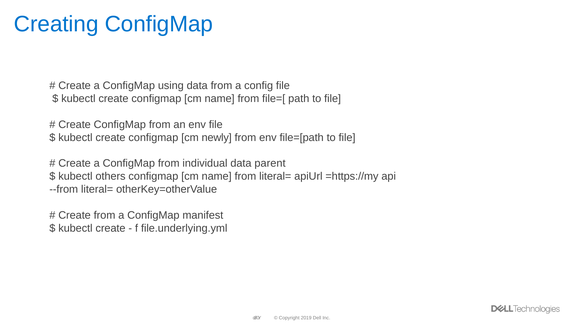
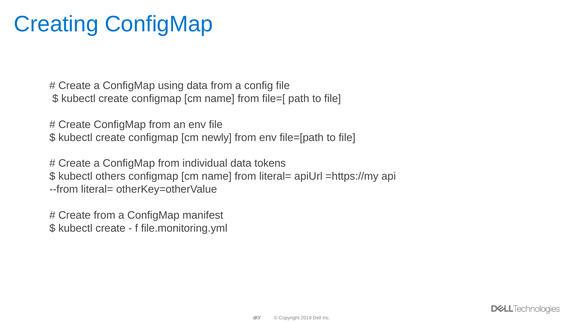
parent: parent -> tokens
file.underlying.yml: file.underlying.yml -> file.monitoring.yml
